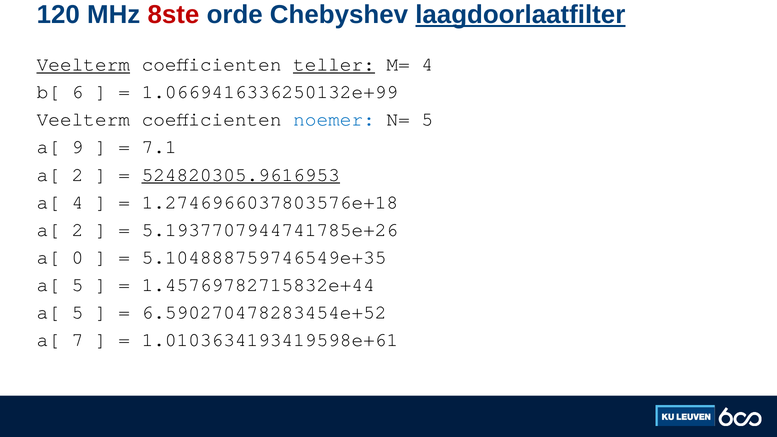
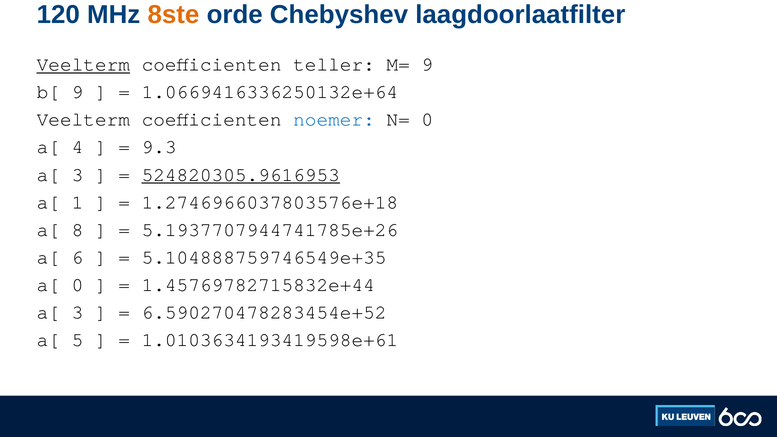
8ste colour: red -> orange
laagdoorlaatfilter underline: present -> none
teller underline: present -> none
M= 4: 4 -> 9
b[ 6: 6 -> 9
1.0669416336250132e+99: 1.0669416336250132e+99 -> 1.0669416336250132e+64
N= 5: 5 -> 0
9: 9 -> 4
7.1: 7.1 -> 9.3
2 at (78, 175): 2 -> 3
a[ 4: 4 -> 1
2 at (78, 230): 2 -> 8
0: 0 -> 6
5 at (78, 285): 5 -> 0
5 at (78, 312): 5 -> 3
7: 7 -> 5
